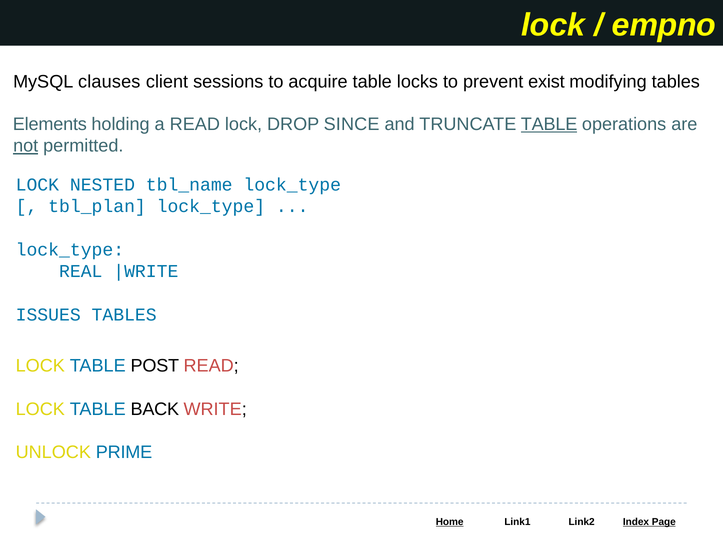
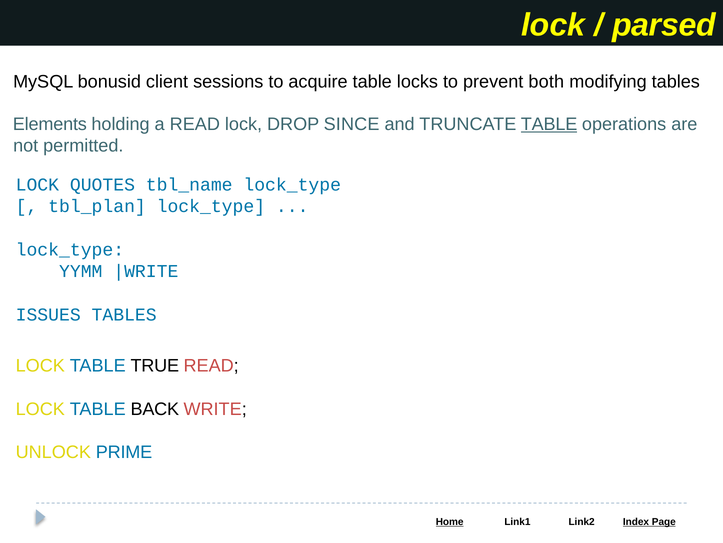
empno: empno -> parsed
clauses: clauses -> bonusid
exist: exist -> both
not underline: present -> none
NESTED: NESTED -> QUOTES
REAL: REAL -> YYMM
POST: POST -> TRUE
